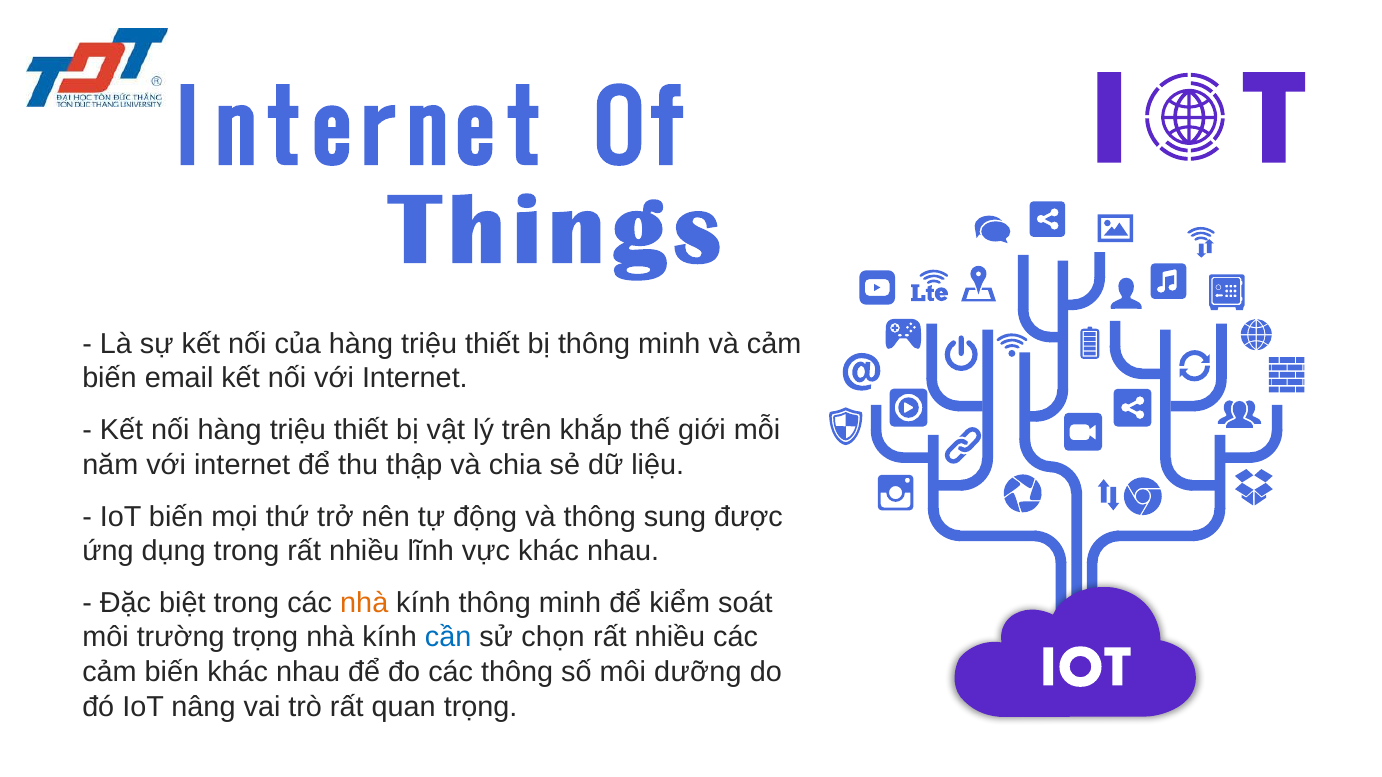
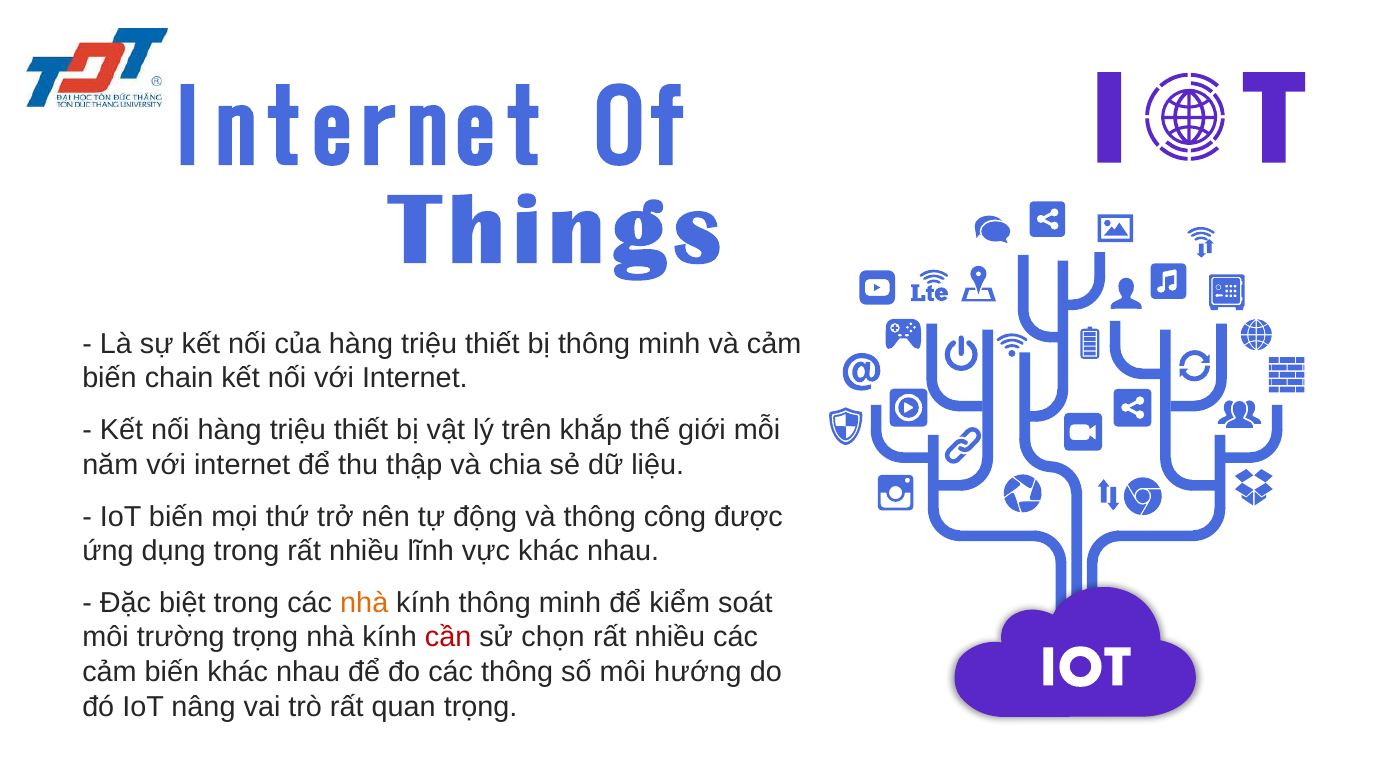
email: email -> chain
sung: sung -> công
cần colour: blue -> red
dưỡng: dưỡng -> hướng
